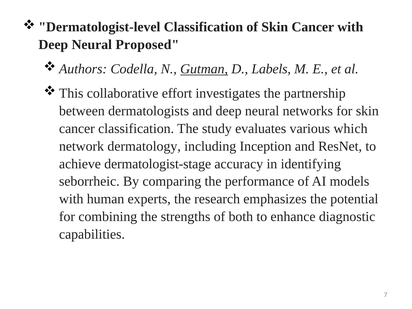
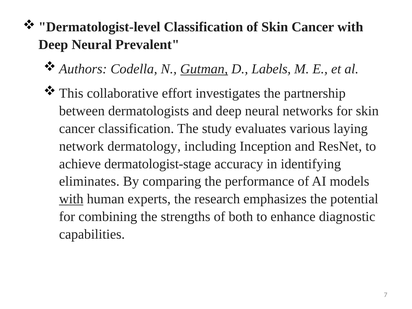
Proposed: Proposed -> Prevalent
which: which -> laying
seborrheic: seborrheic -> eliminates
with at (71, 199) underline: none -> present
